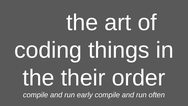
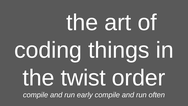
their: their -> twist
